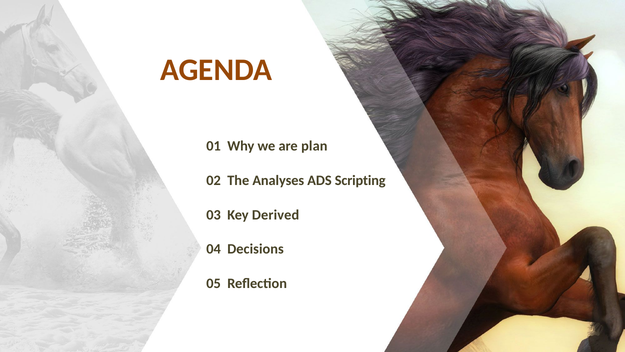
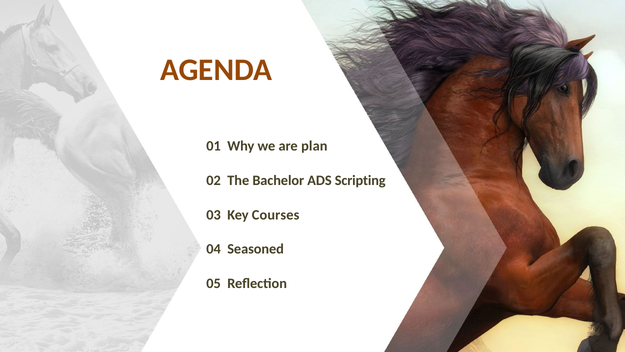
Analyses: Analyses -> Bachelor
Derived: Derived -> Courses
Decisions: Decisions -> Seasoned
